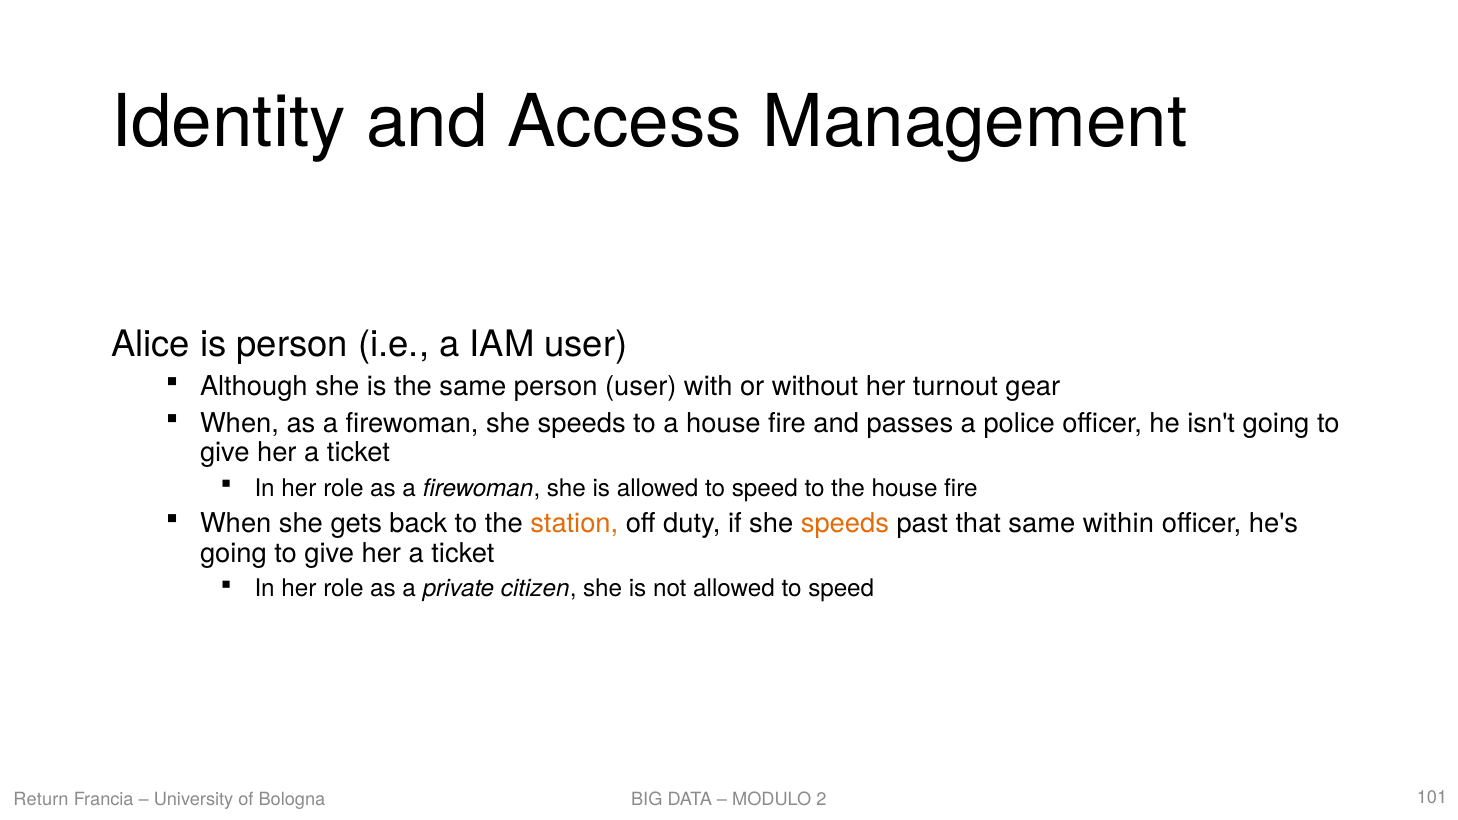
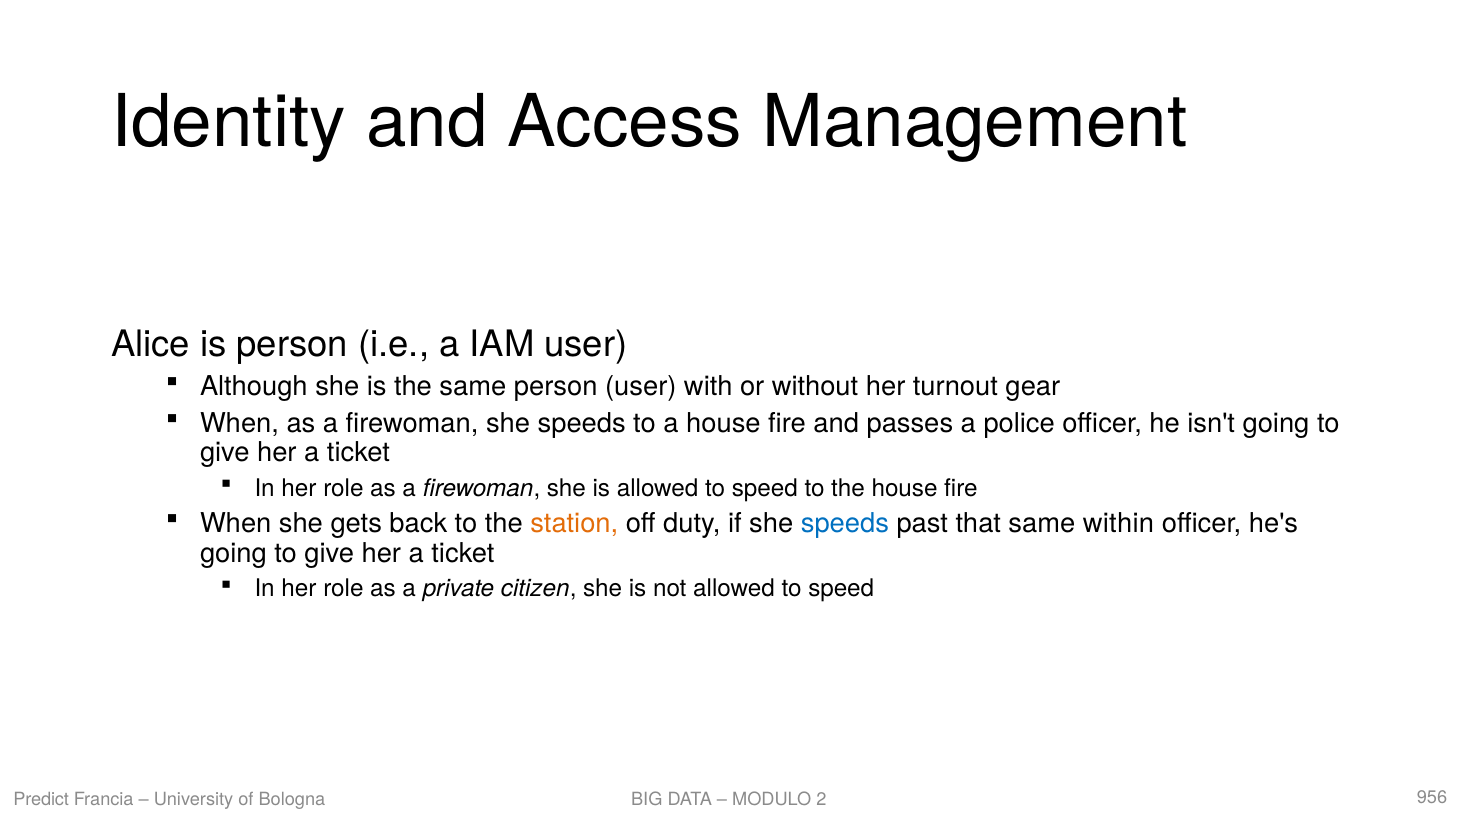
speeds at (845, 524) colour: orange -> blue
Return: Return -> Predict
101: 101 -> 956
